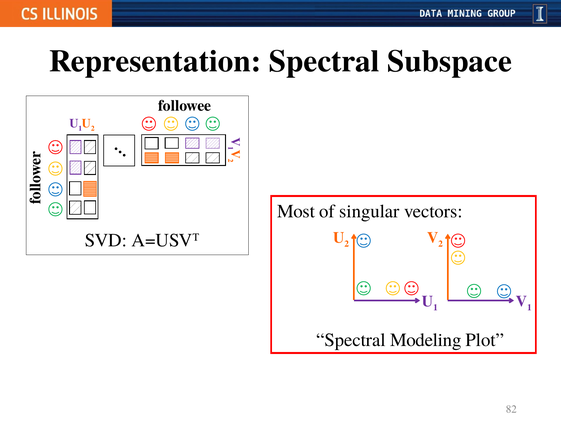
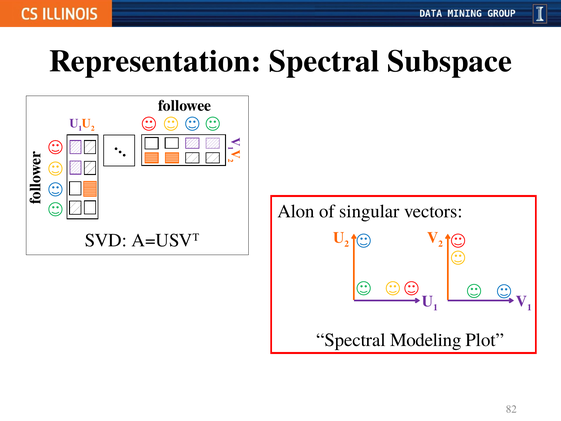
Most: Most -> Alon
